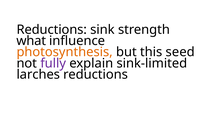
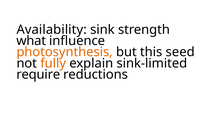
Reductions at (52, 30): Reductions -> Availability
fully colour: purple -> orange
larches: larches -> require
